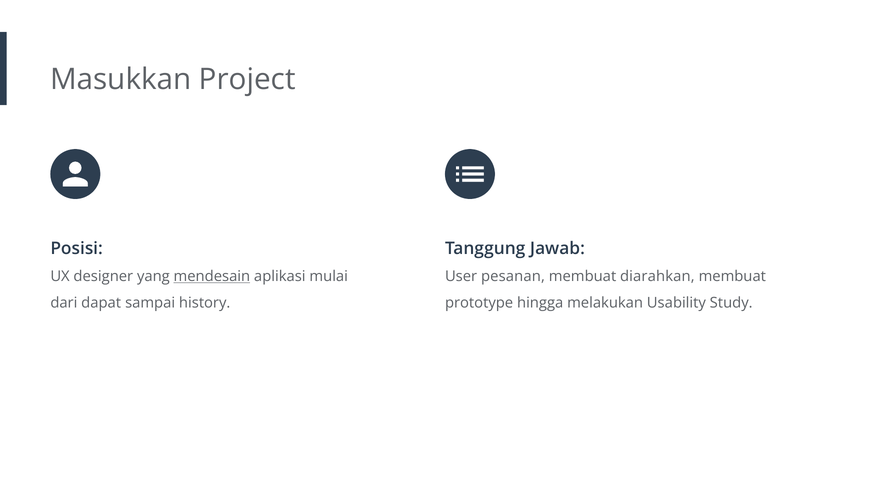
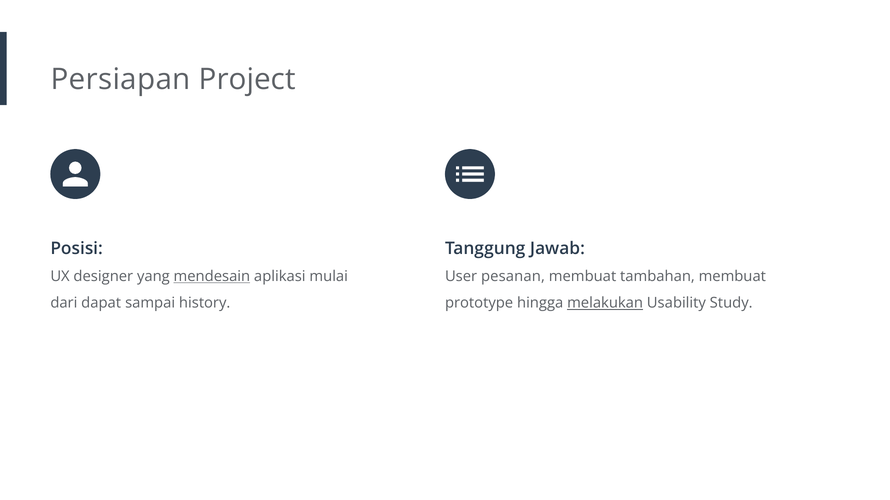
Masukkan: Masukkan -> Persiapan
diarahkan: diarahkan -> tambahan
melakukan underline: none -> present
